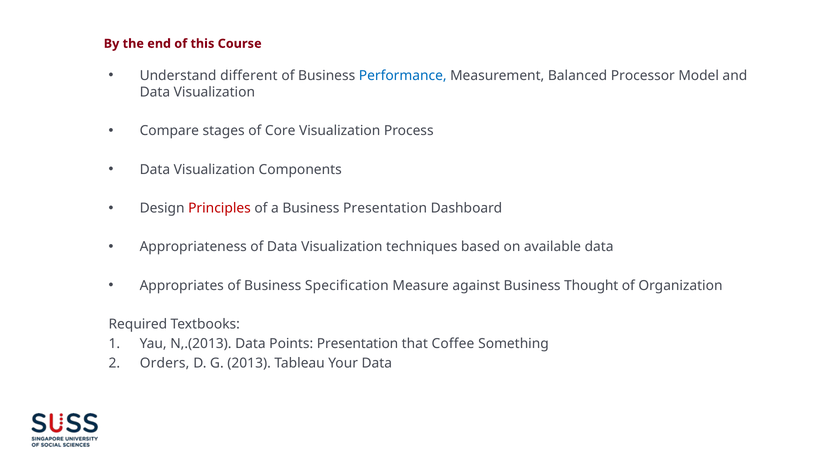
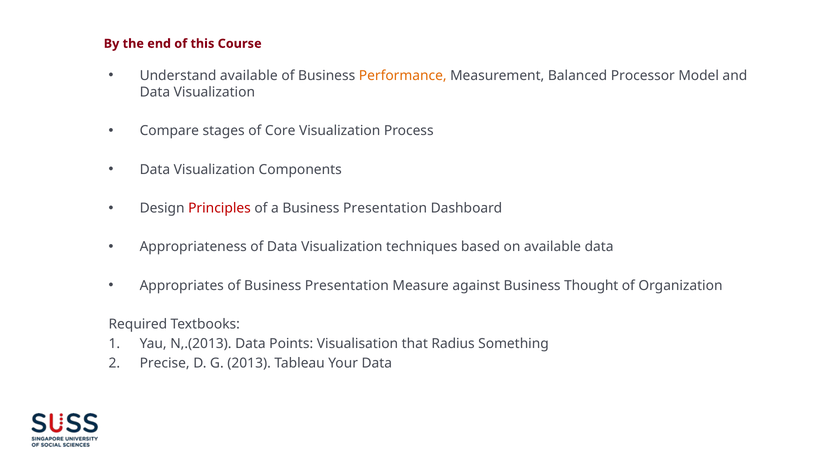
Understand different: different -> available
Performance colour: blue -> orange
of Business Specification: Specification -> Presentation
Points Presentation: Presentation -> Visualisation
Coffee: Coffee -> Radius
Orders: Orders -> Precise
